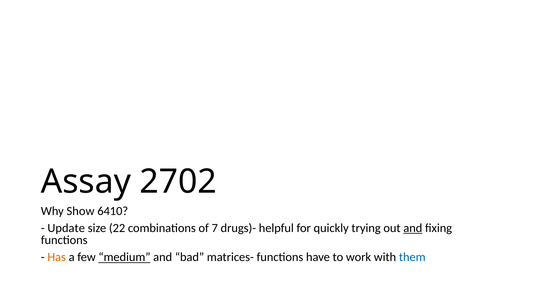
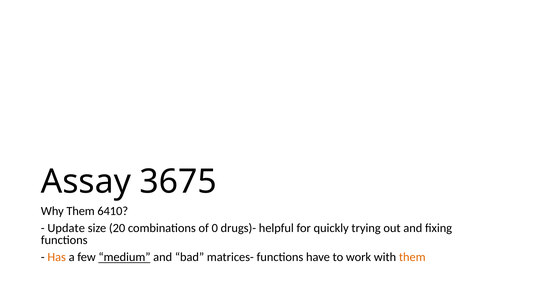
2702: 2702 -> 3675
Why Show: Show -> Them
22: 22 -> 20
7: 7 -> 0
and at (413, 228) underline: present -> none
them at (412, 257) colour: blue -> orange
